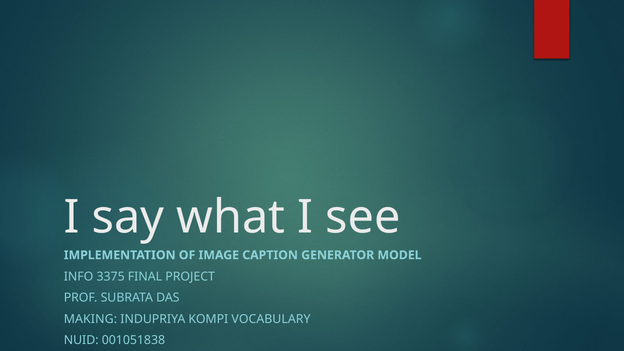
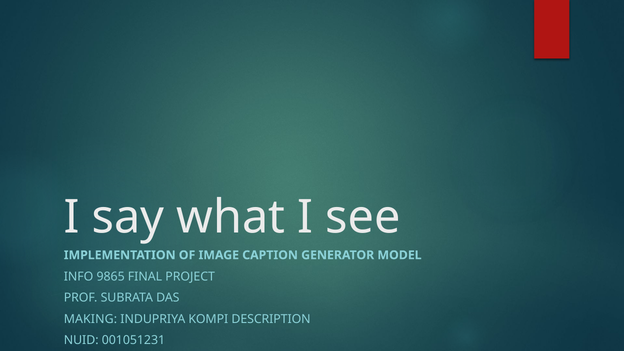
3375: 3375 -> 9865
VOCABULARY: VOCABULARY -> DESCRIPTION
001051838: 001051838 -> 001051231
